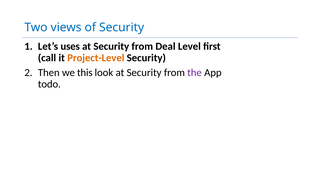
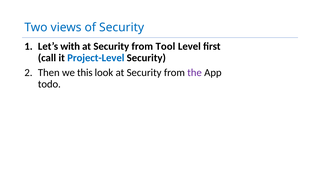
uses: uses -> with
Deal: Deal -> Tool
Project-Level colour: orange -> blue
